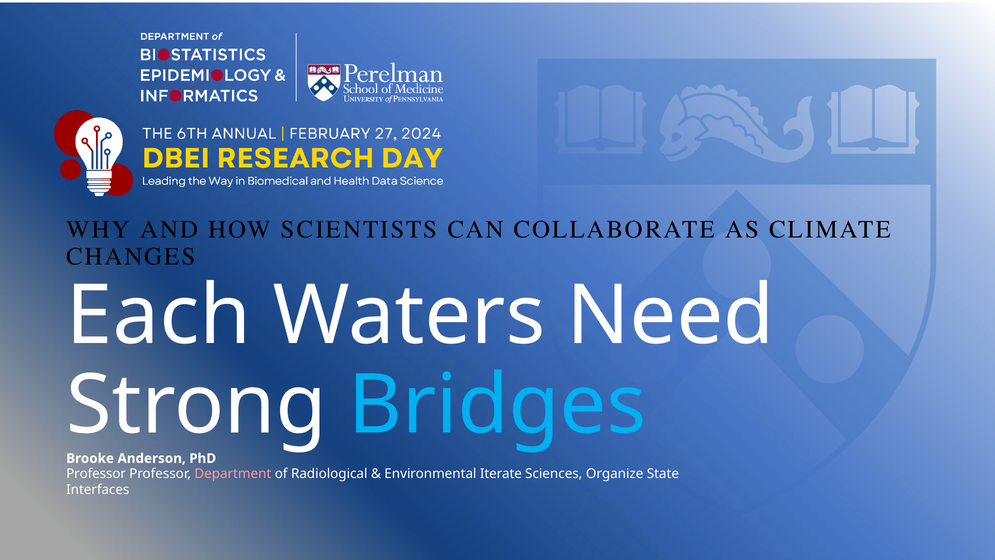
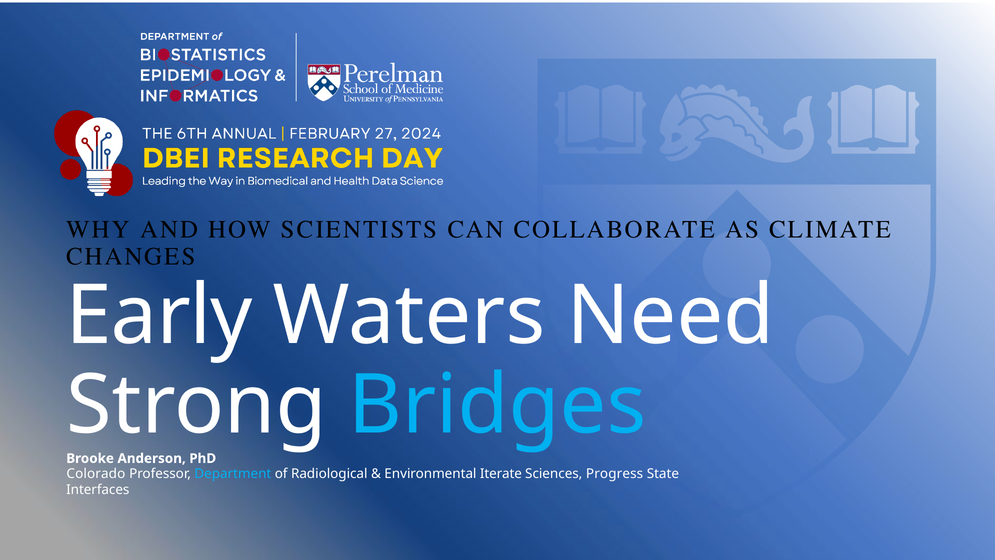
Each: Each -> Early
Professor at (96, 474): Professor -> Colorado
Department colour: pink -> light blue
Organize: Organize -> Progress
